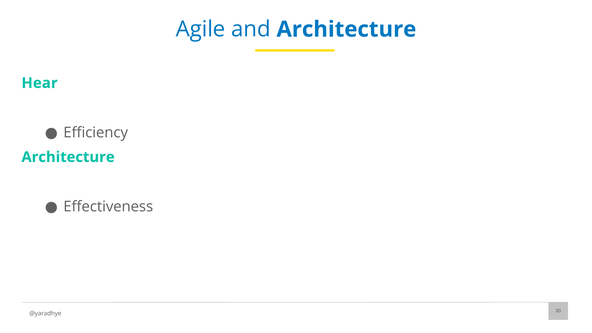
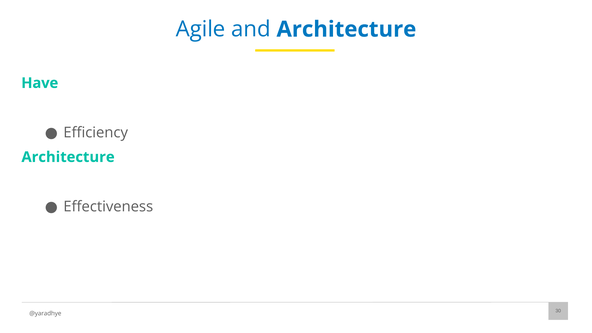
Hear: Hear -> Have
